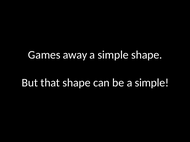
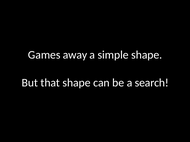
be a simple: simple -> search
